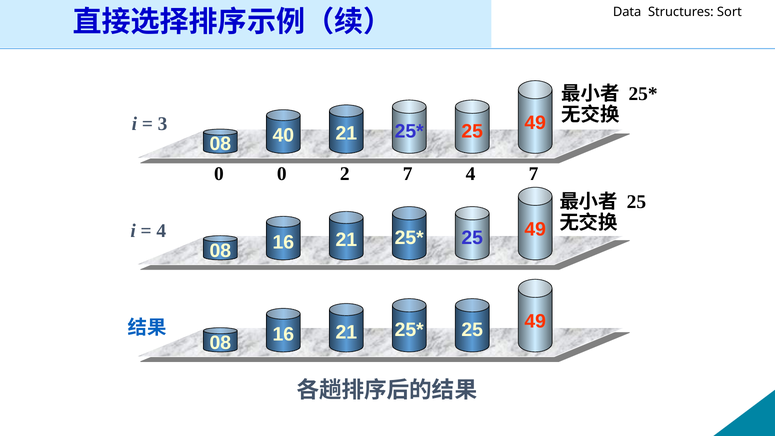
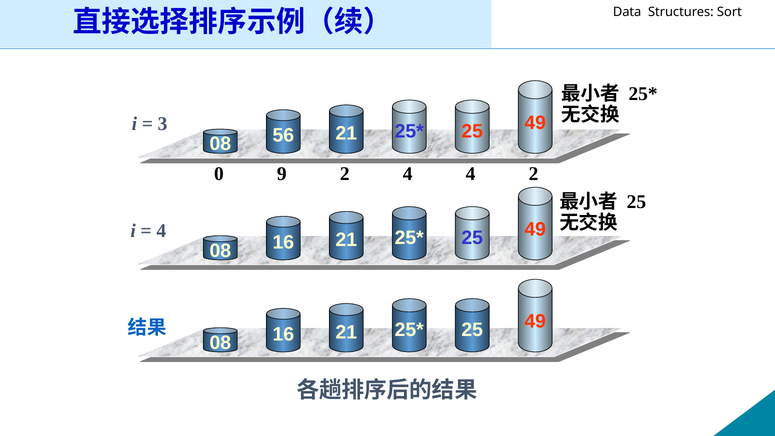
40: 40 -> 56
0 0: 0 -> 9
2 7: 7 -> 4
4 7: 7 -> 2
